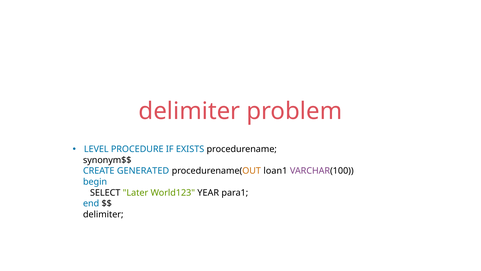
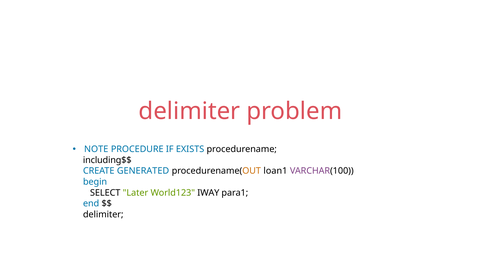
LEVEL: LEVEL -> NOTE
synonym$$: synonym$$ -> including$$
YEAR: YEAR -> IWAY
